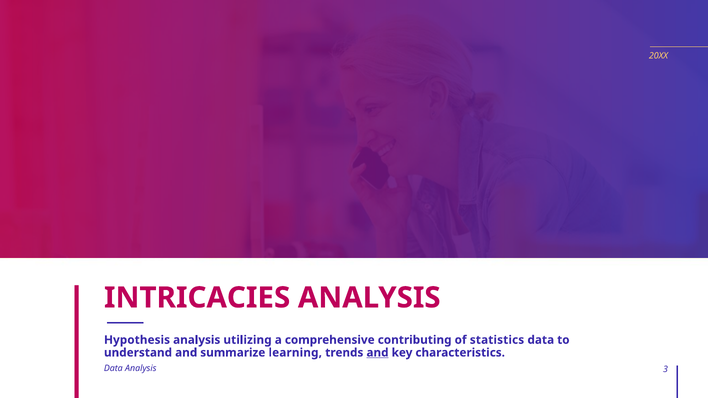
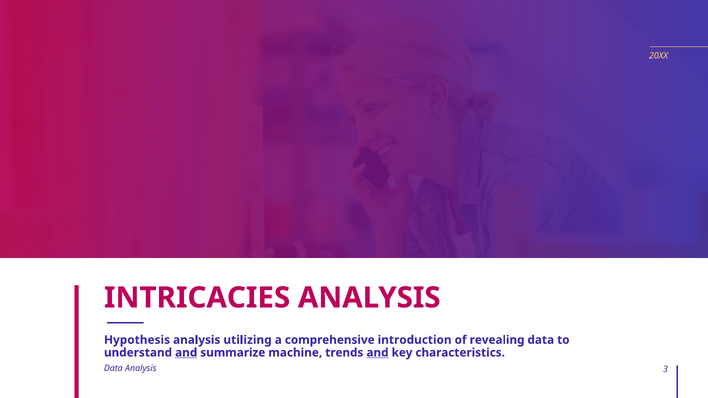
contributing: contributing -> introduction
statistics: statistics -> revealing
and at (186, 353) underline: none -> present
learning: learning -> machine
